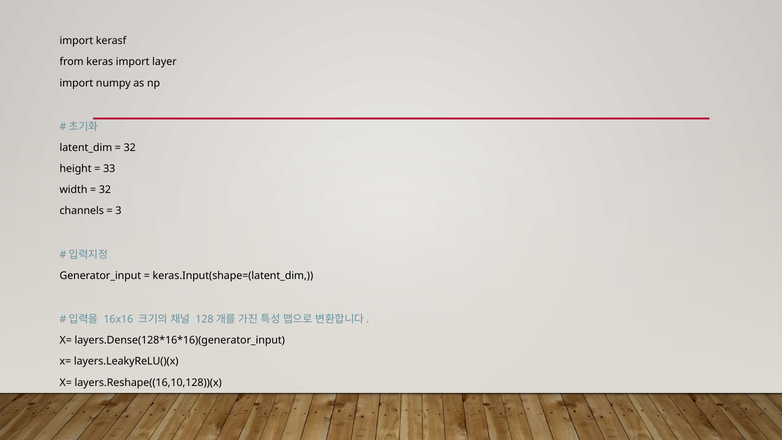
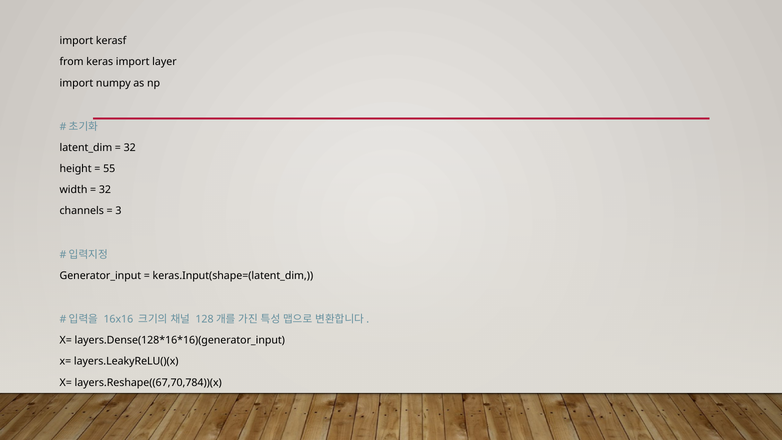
33: 33 -> 55
layers.Reshape((16,10,128))(x: layers.Reshape((16,10,128))(x -> layers.Reshape((67,70,784))(x
